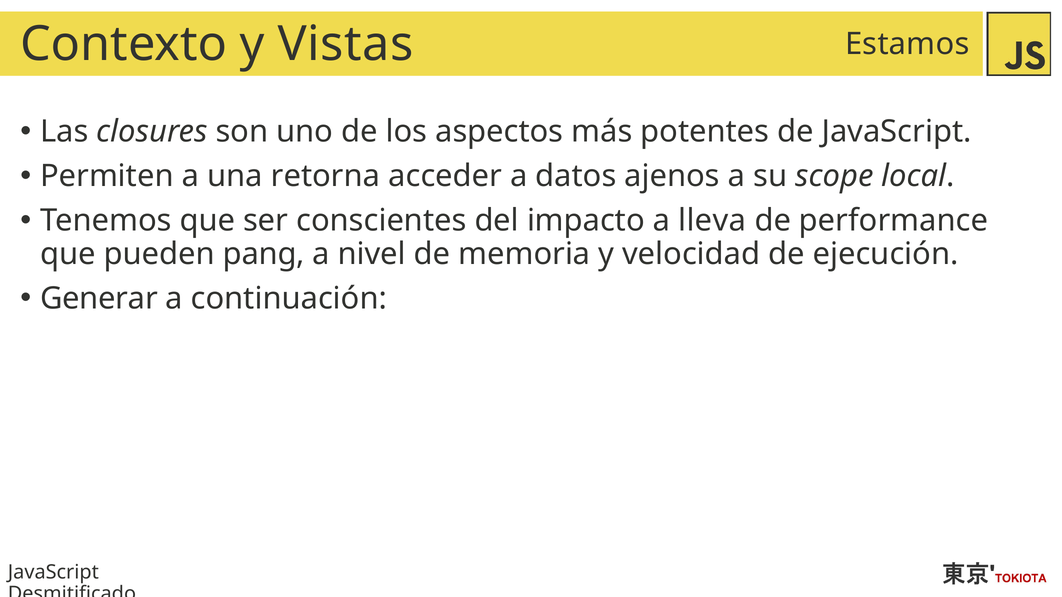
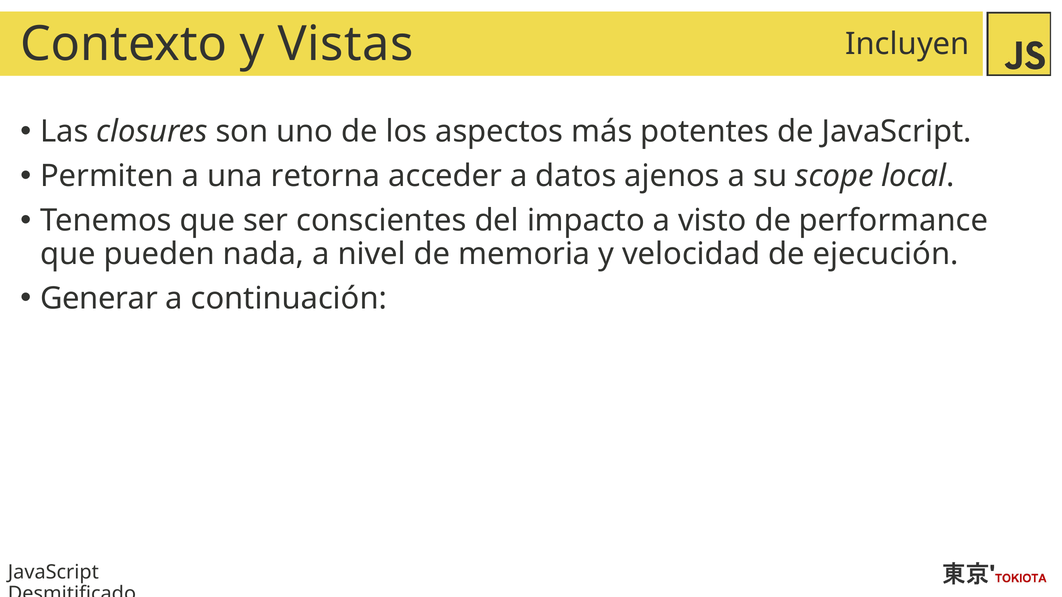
Estamos: Estamos -> Incluyen
lleva: lleva -> visto
pang: pang -> nada
